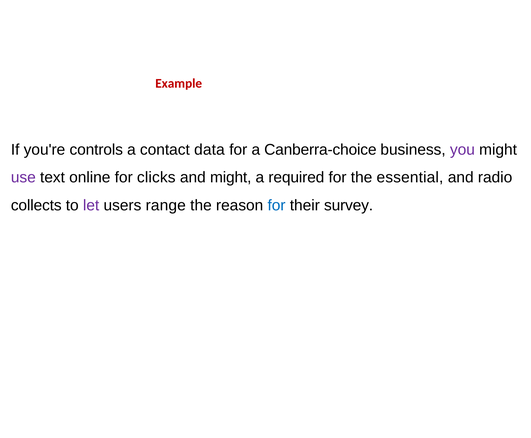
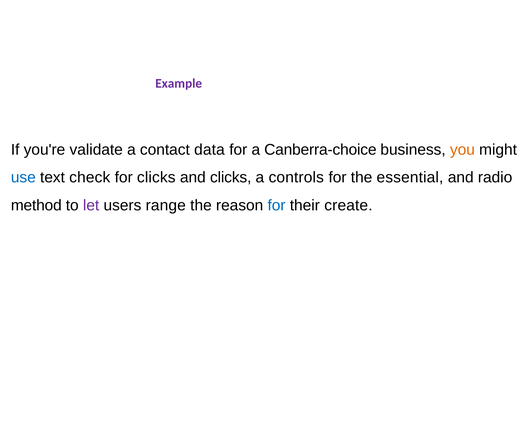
Example colour: red -> purple
controls: controls -> validate
you colour: purple -> orange
use colour: purple -> blue
online: online -> check
and might: might -> clicks
required: required -> controls
collects: collects -> method
survey: survey -> create
